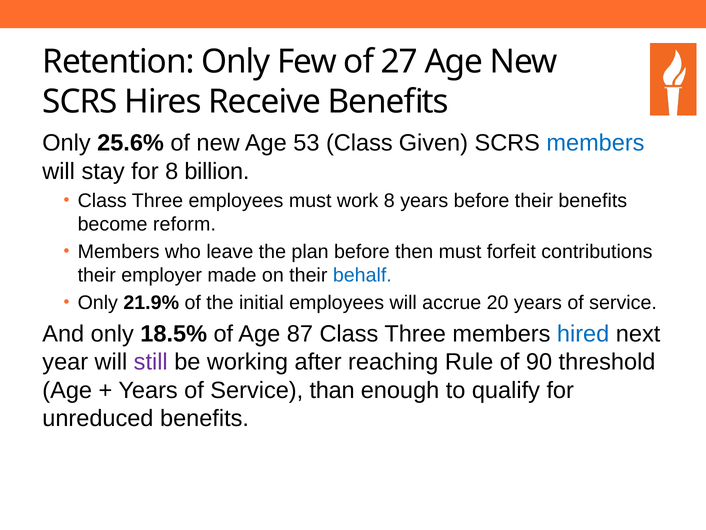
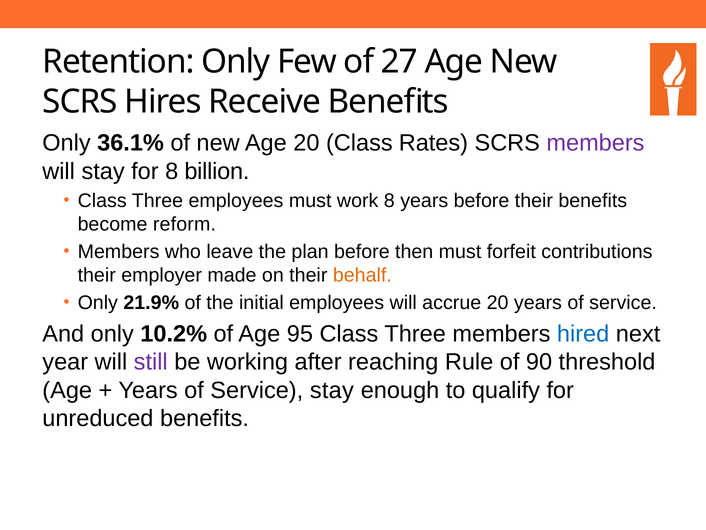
25.6%: 25.6% -> 36.1%
Age 53: 53 -> 20
Given: Given -> Rates
members at (595, 143) colour: blue -> purple
behalf colour: blue -> orange
18.5%: 18.5% -> 10.2%
87: 87 -> 95
Service than: than -> stay
